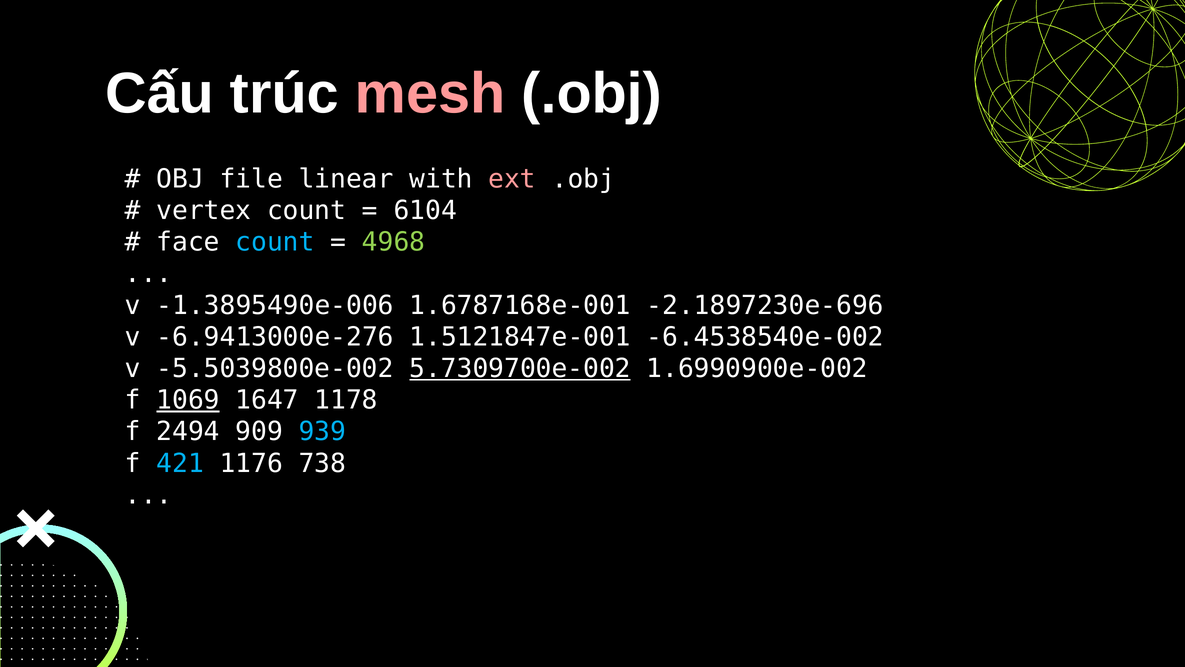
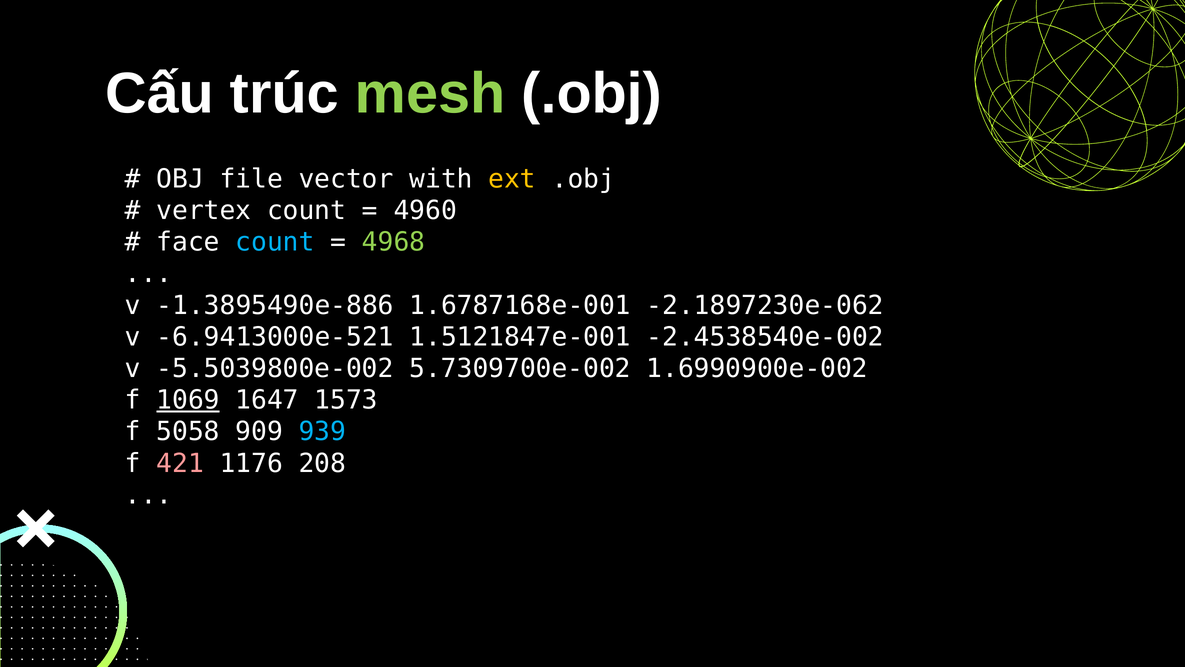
mesh colour: pink -> light green
linear: linear -> vector
ext colour: pink -> yellow
6104: 6104 -> 4960
-1.3895490e-006: -1.3895490e-006 -> -1.3895490e-886
-2.1897230e-696: -2.1897230e-696 -> -2.1897230e-062
-6.9413000e-276: -6.9413000e-276 -> -6.9413000e-521
-6.4538540e-002: -6.4538540e-002 -> -2.4538540e-002
5.7309700e-002 underline: present -> none
1178: 1178 -> 1573
2494: 2494 -> 5058
421 colour: light blue -> pink
738: 738 -> 208
